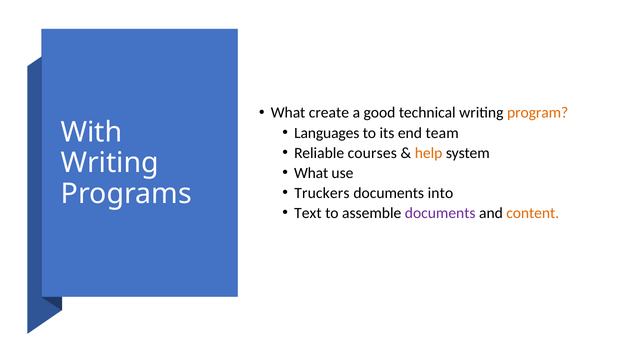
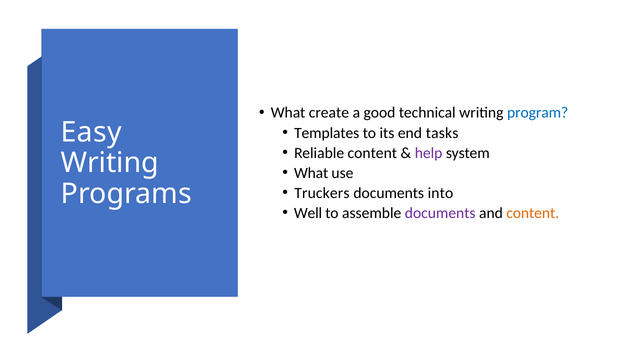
program colour: orange -> blue
With: With -> Easy
Languages: Languages -> Templates
team: team -> tasks
Reliable courses: courses -> content
help colour: orange -> purple
Text: Text -> Well
